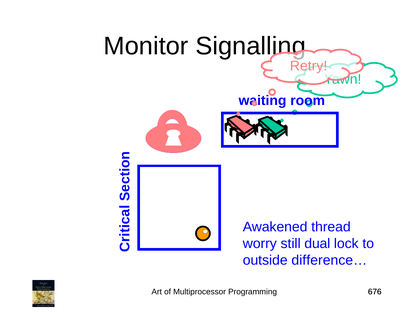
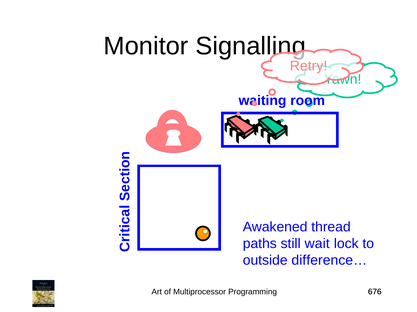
worry: worry -> paths
dual: dual -> wait
